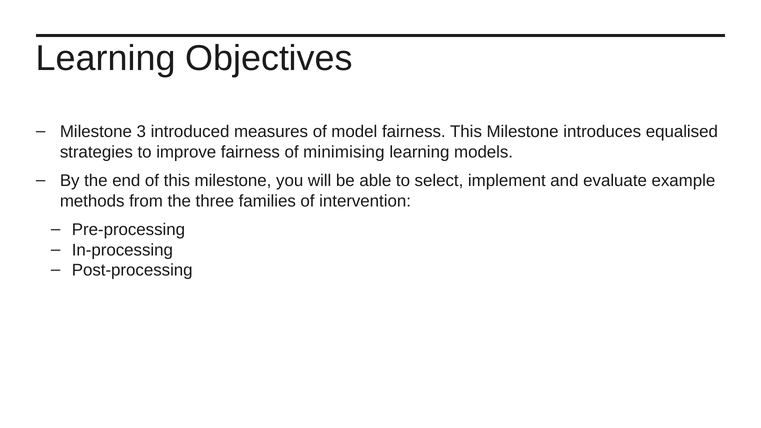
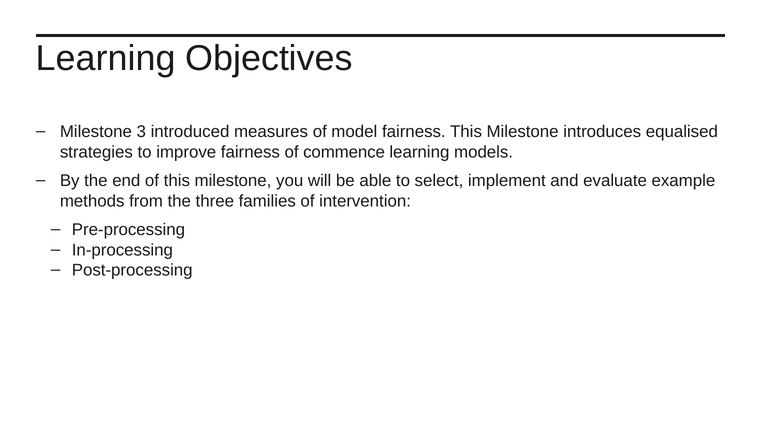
minimising: minimising -> commence
